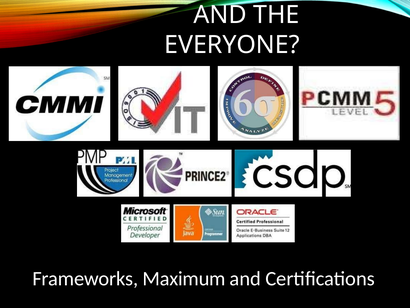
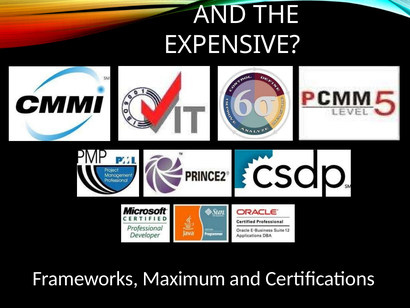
EVERYONE: EVERYONE -> EXPENSIVE
